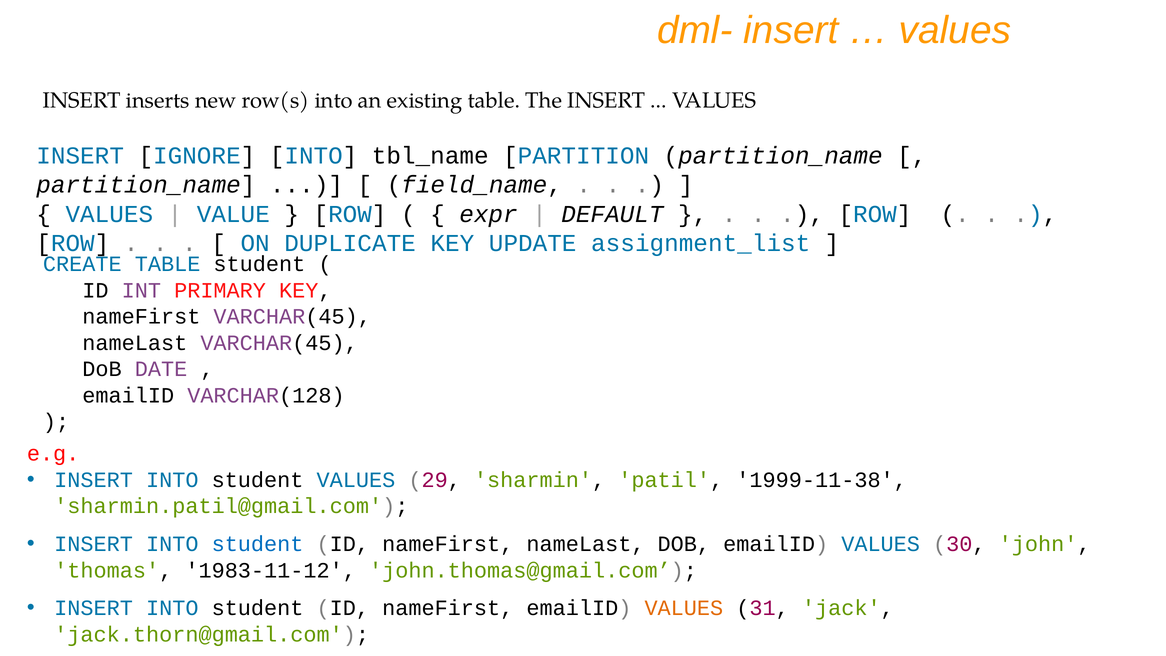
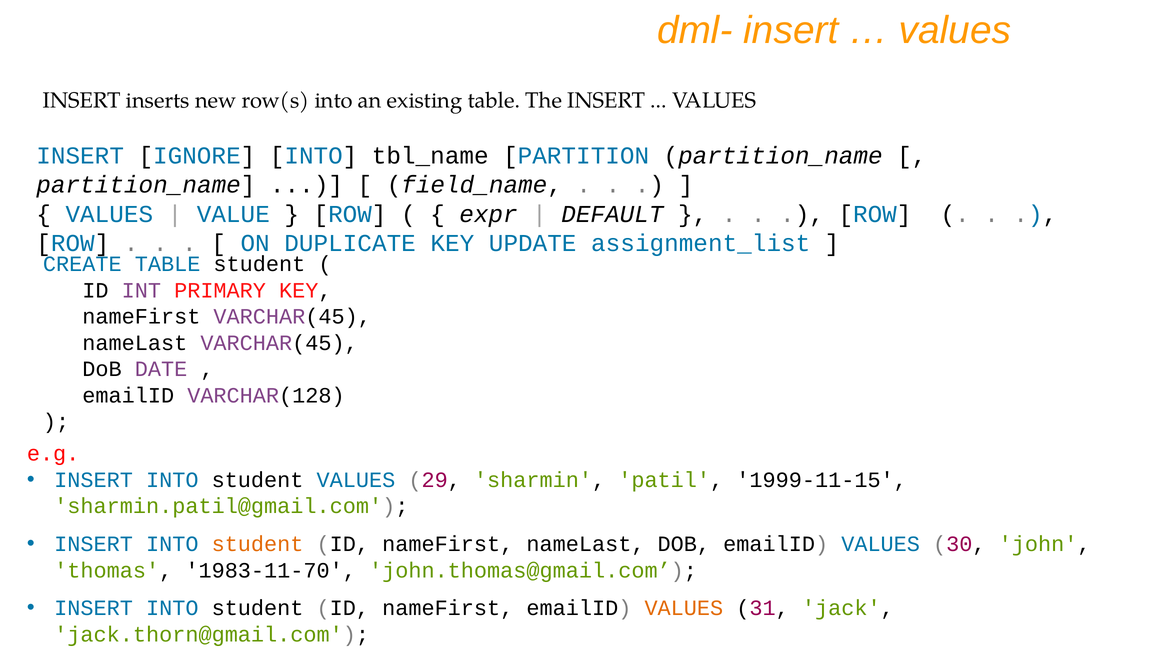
1999-11-38: 1999-11-38 -> 1999-11-15
student at (258, 544) colour: blue -> orange
1983-11-12: 1983-11-12 -> 1983-11-70
